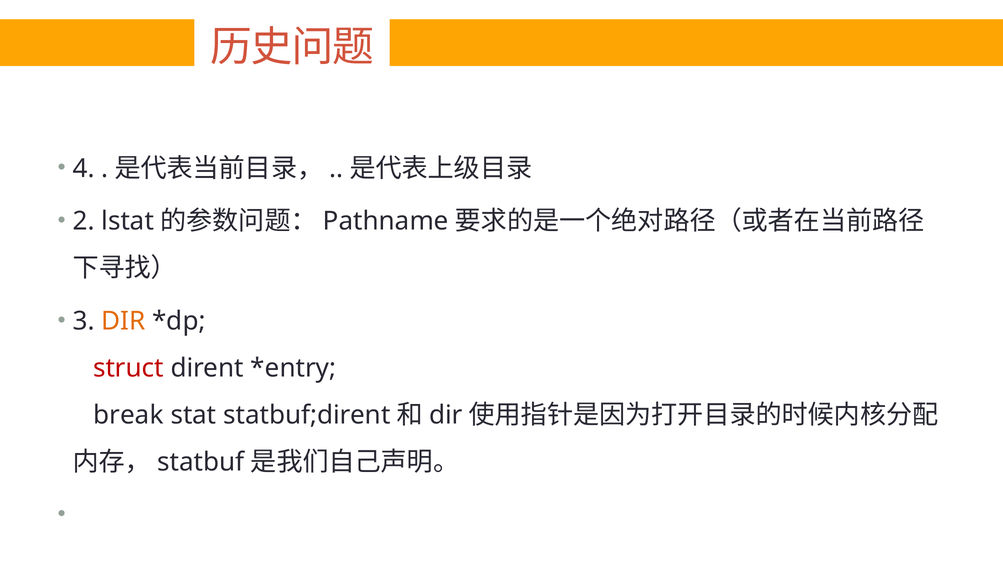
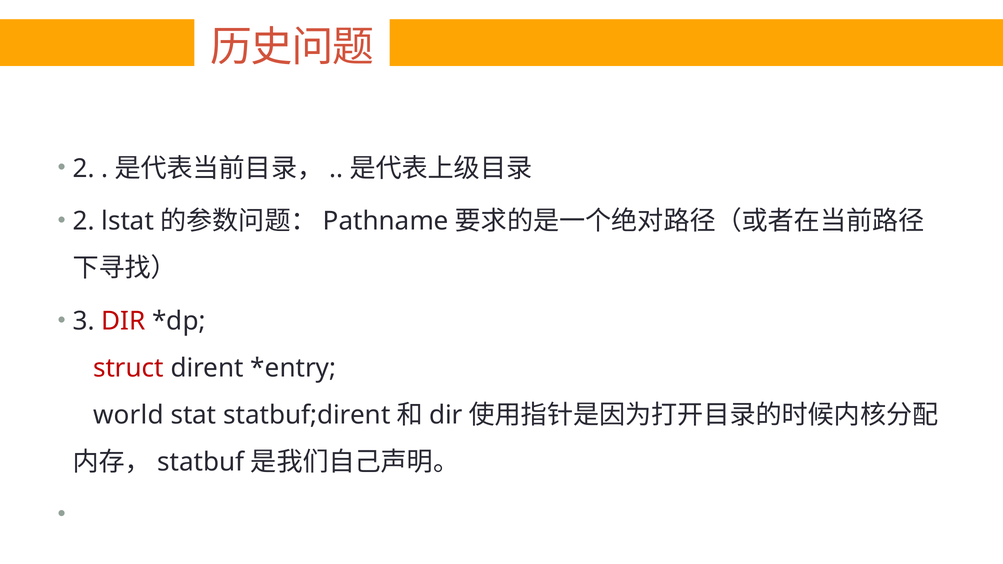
4 at (84, 169): 4 -> 2
DIR at (123, 321) colour: orange -> red
break: break -> world
